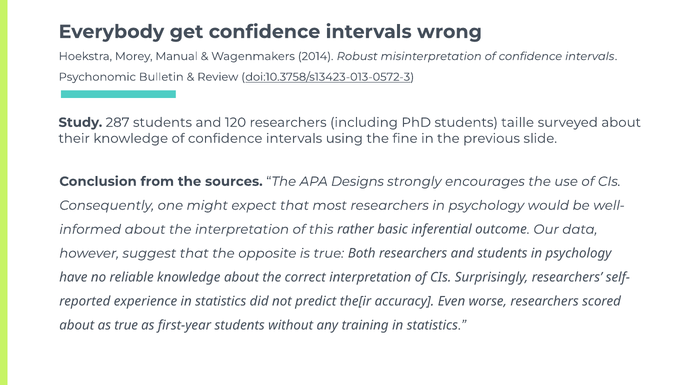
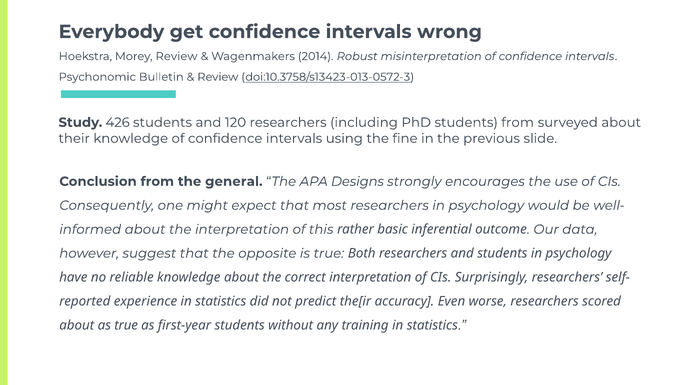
Morey Manual: Manual -> Review
287: 287 -> 426
students taille: taille -> from
sources: sources -> general
